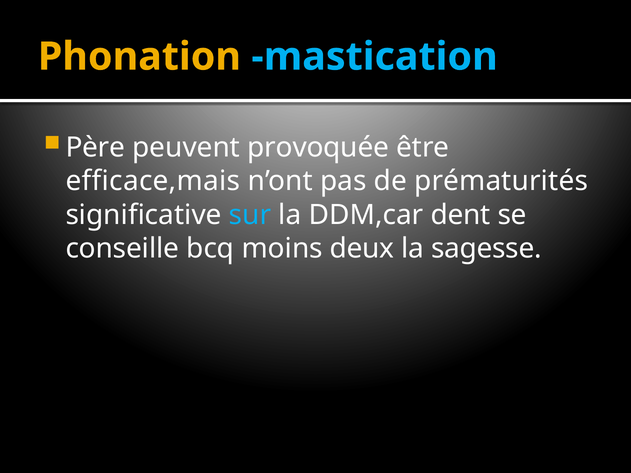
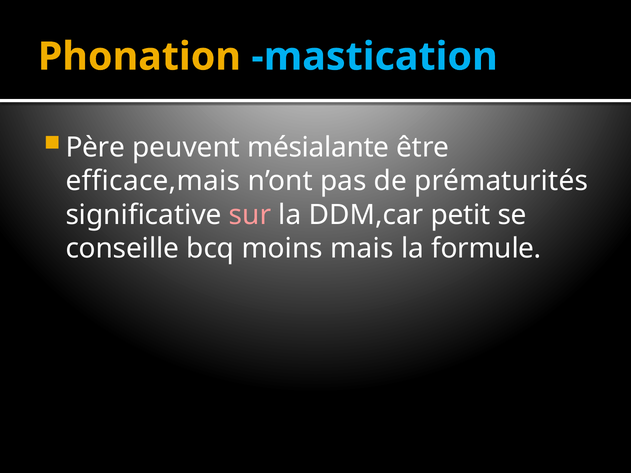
provoquée: provoquée -> mésialante
sur colour: light blue -> pink
dent: dent -> petit
deux: deux -> mais
sagesse: sagesse -> formule
